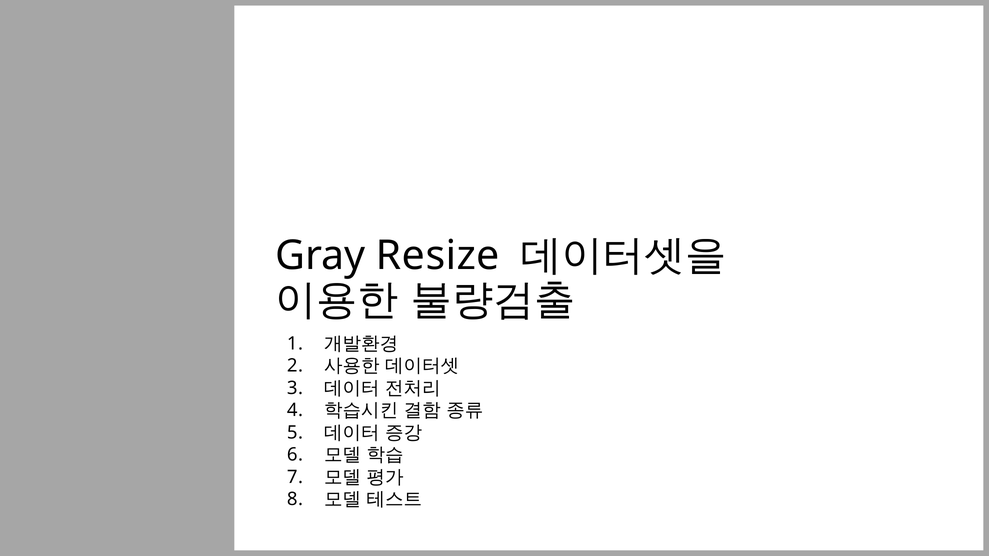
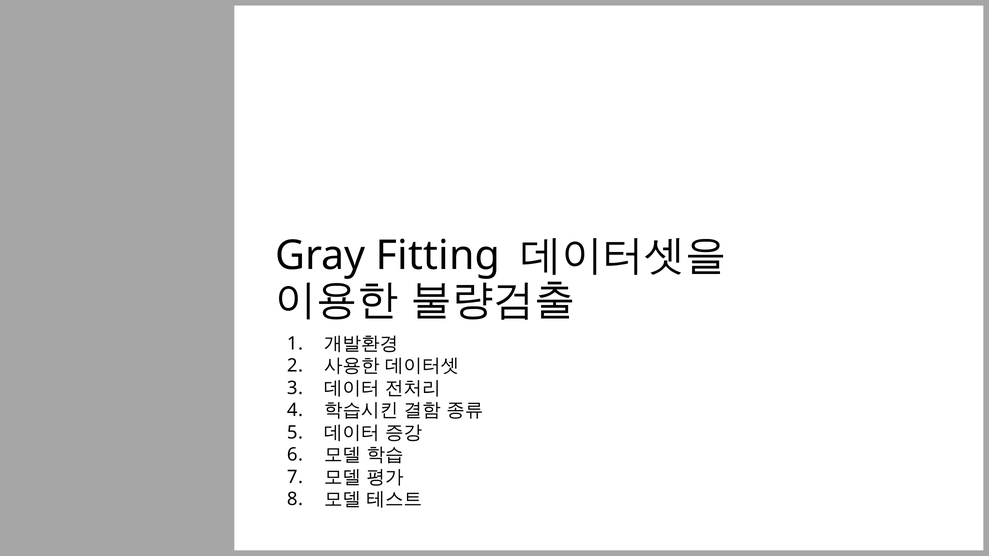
Resize: Resize -> Fitting
